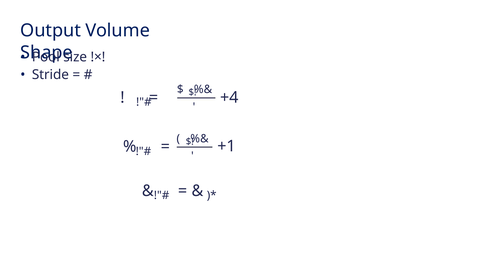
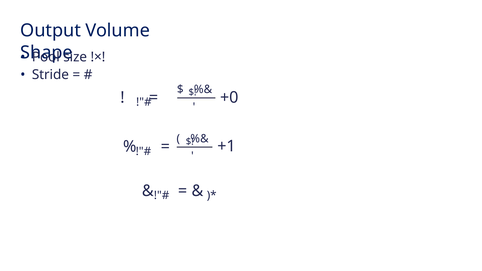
+4: +4 -> +0
